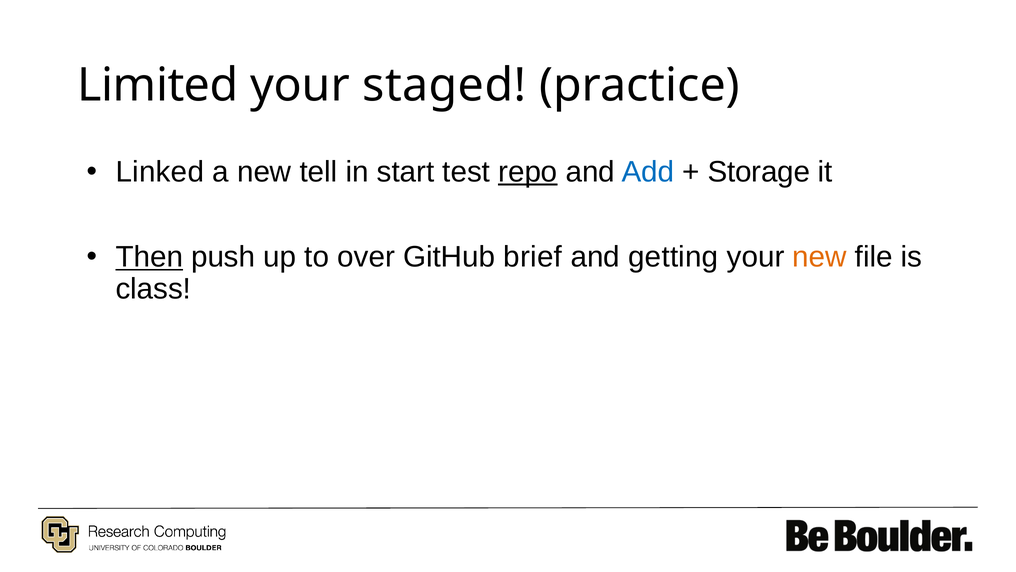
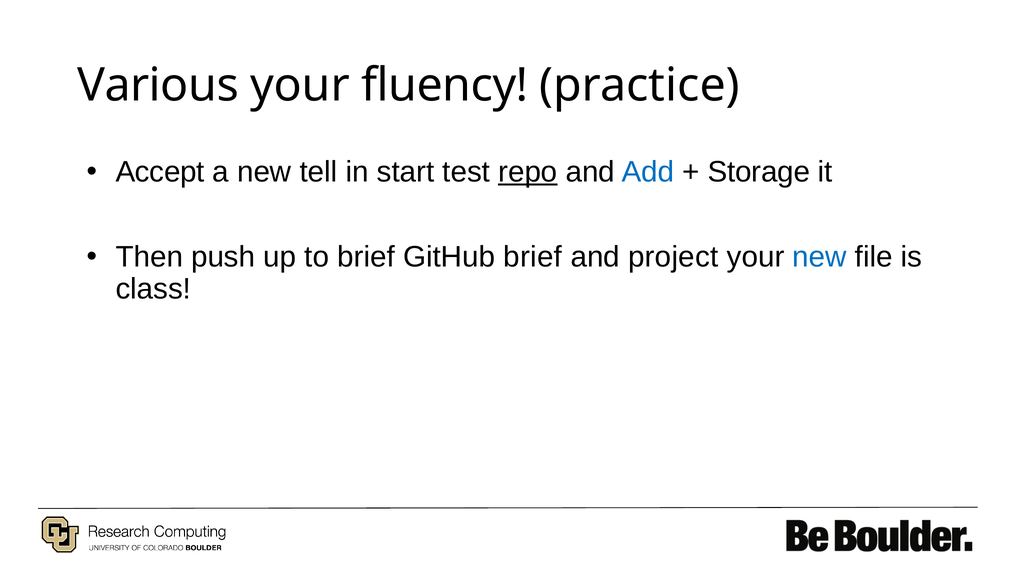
Limited: Limited -> Various
staged: staged -> fluency
Linked: Linked -> Accept
Then underline: present -> none
to over: over -> brief
getting: getting -> project
new at (820, 257) colour: orange -> blue
